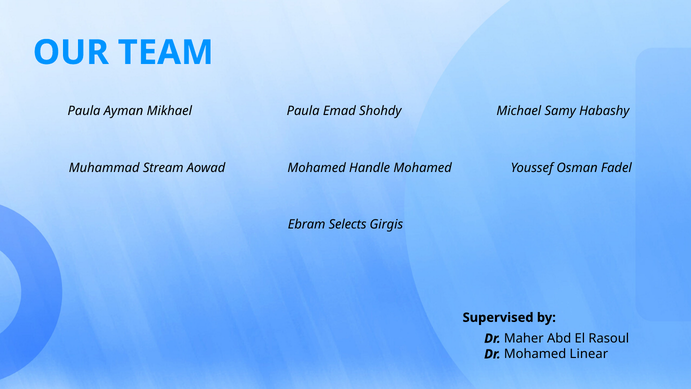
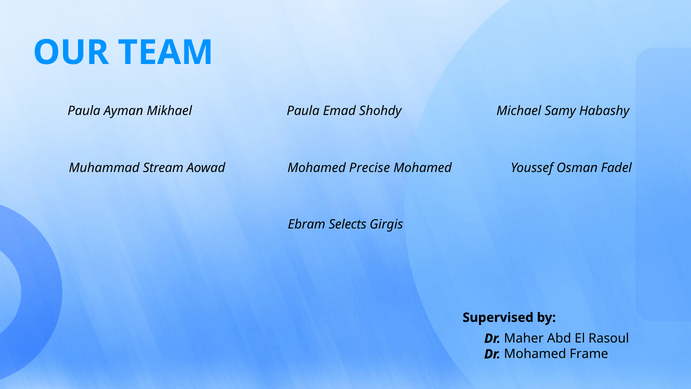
Handle: Handle -> Precise
Linear: Linear -> Frame
